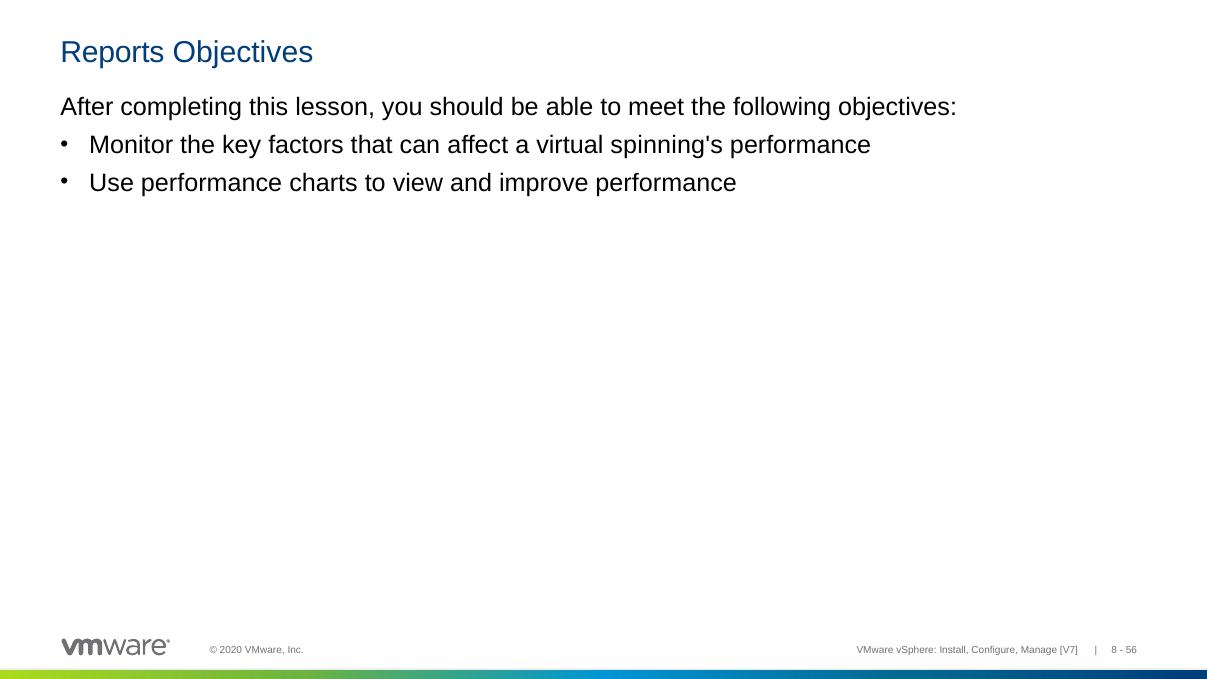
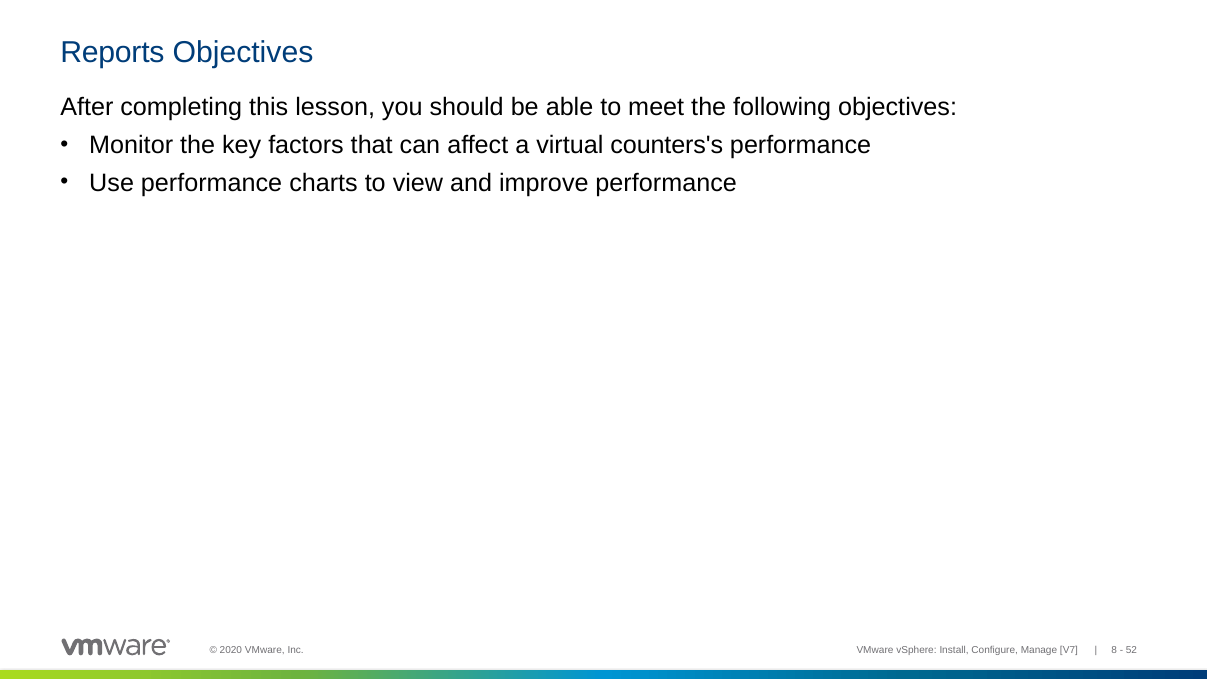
spinning's: spinning's -> counters's
56: 56 -> 52
